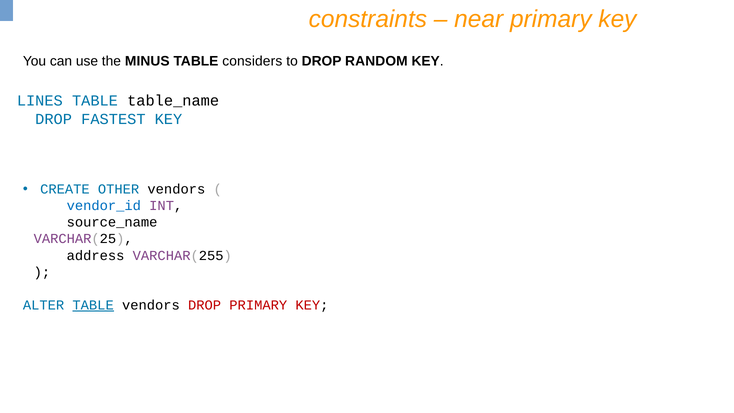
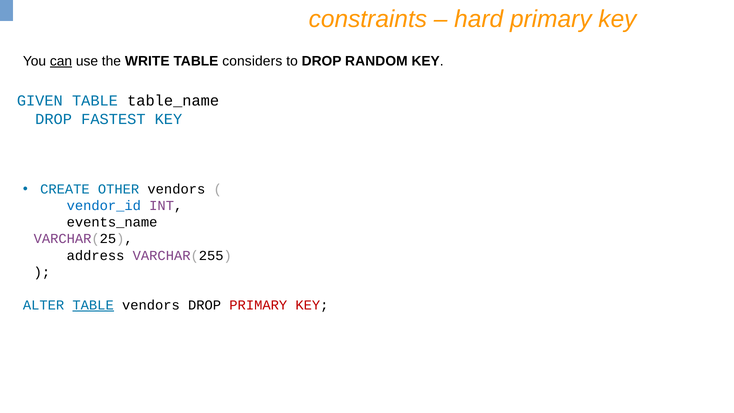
near: near -> hard
can underline: none -> present
MINUS: MINUS -> WRITE
LINES: LINES -> GIVEN
source_name: source_name -> events_name
DROP at (205, 305) colour: red -> black
